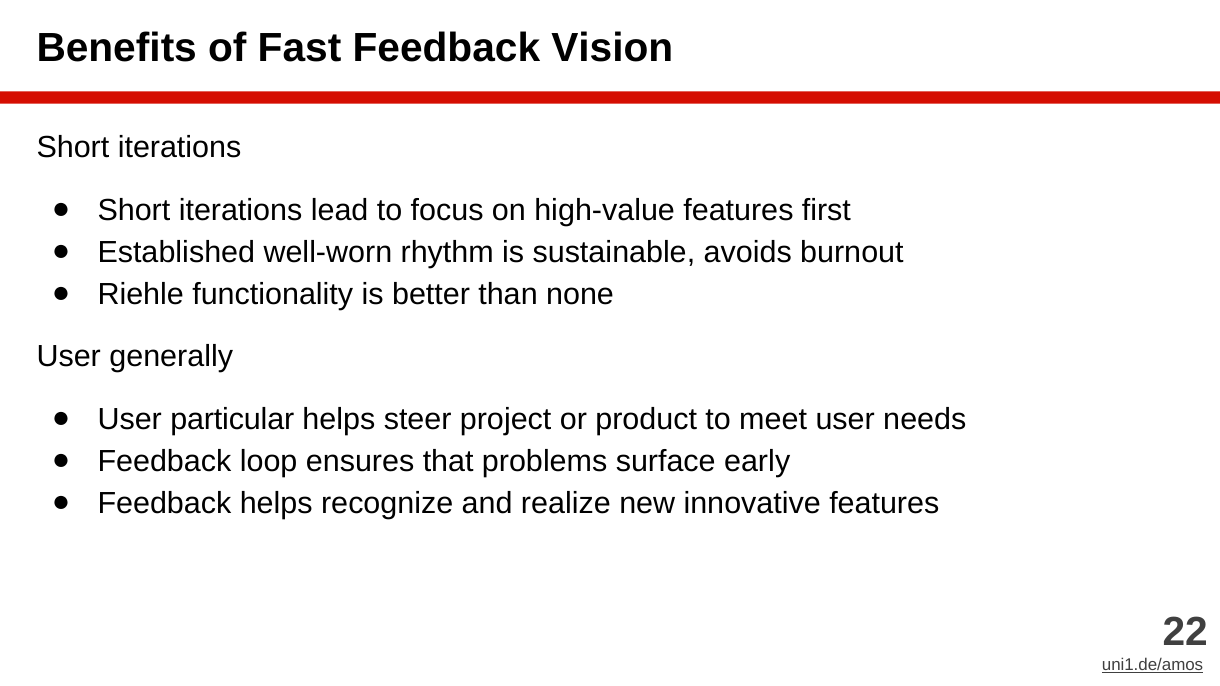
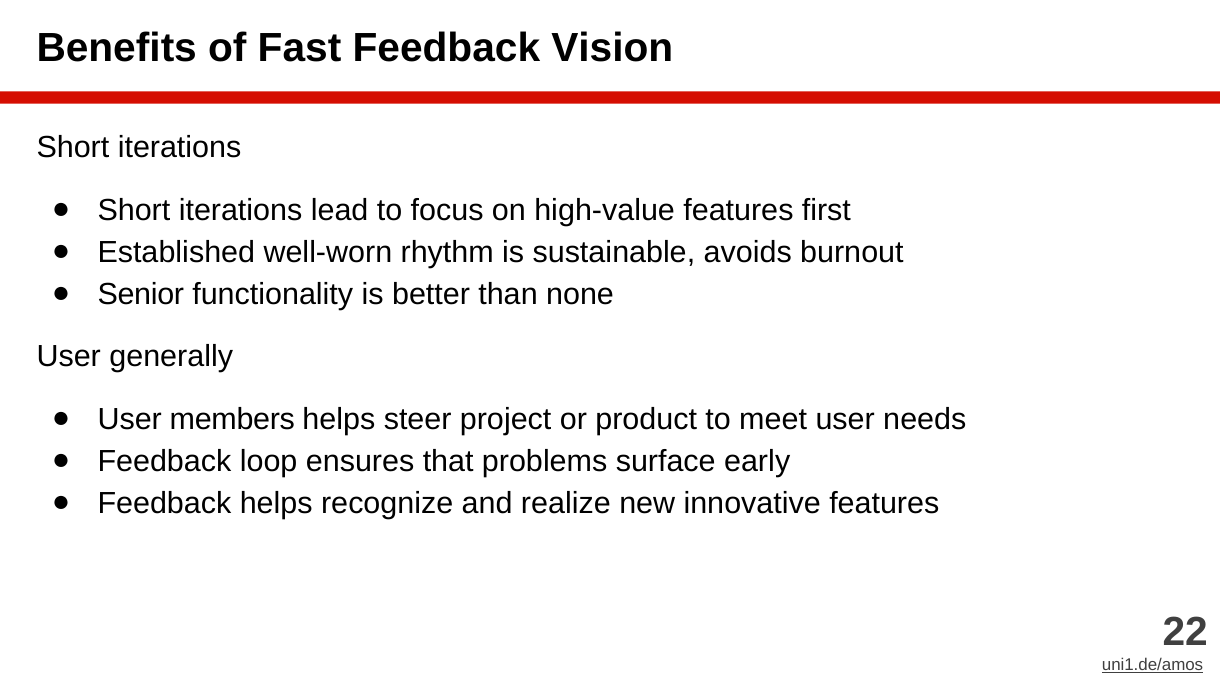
Riehle: Riehle -> Senior
particular: particular -> members
